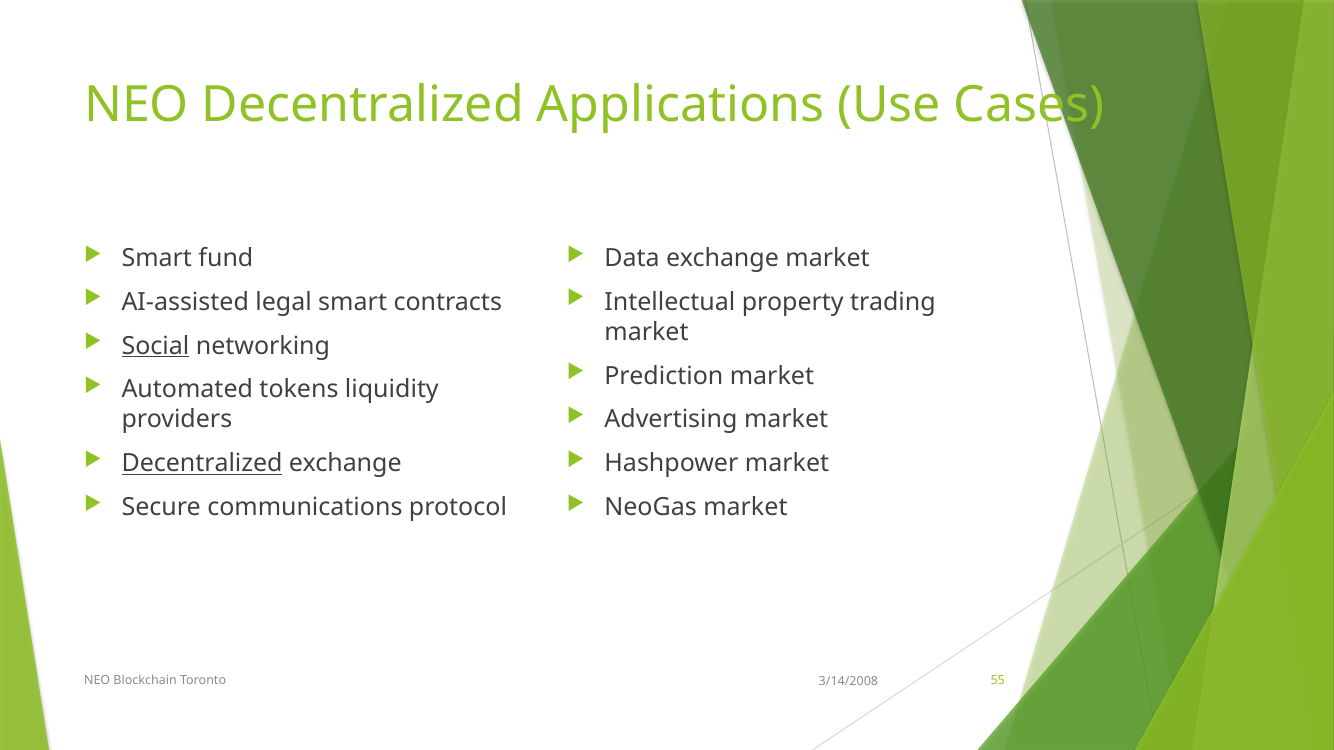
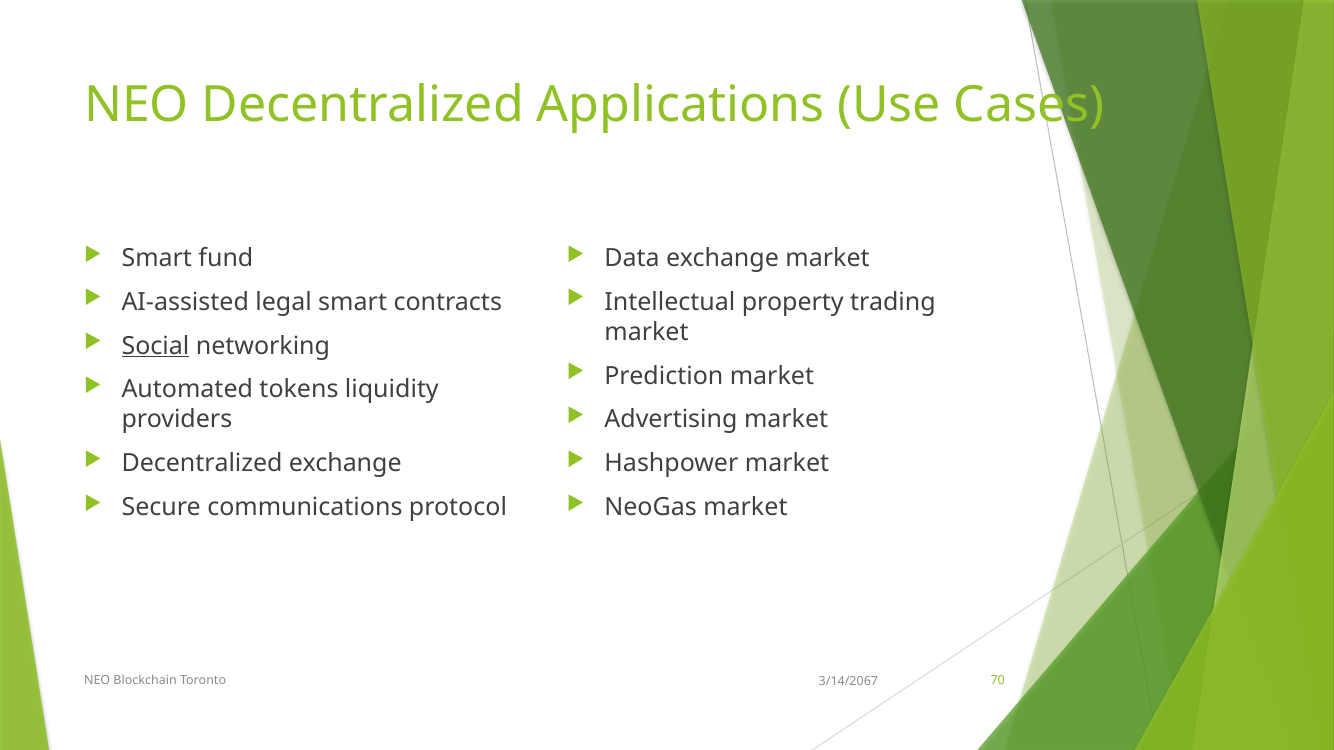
Decentralized at (202, 464) underline: present -> none
55: 55 -> 70
3/14/2008: 3/14/2008 -> 3/14/2067
